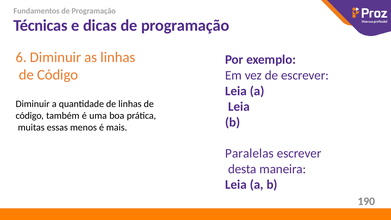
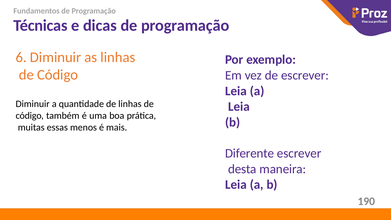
Paralelas: Paralelas -> Diferente
